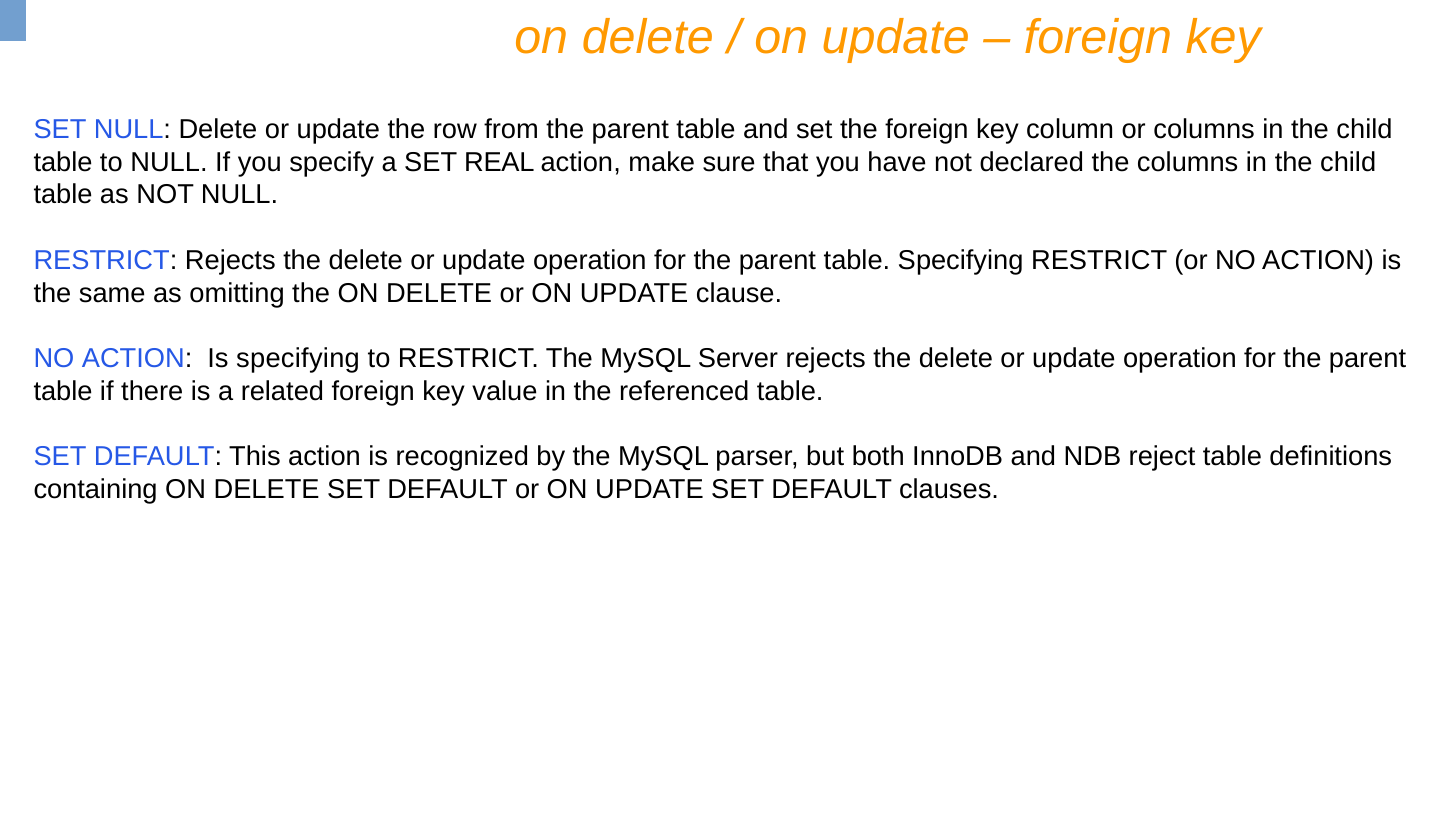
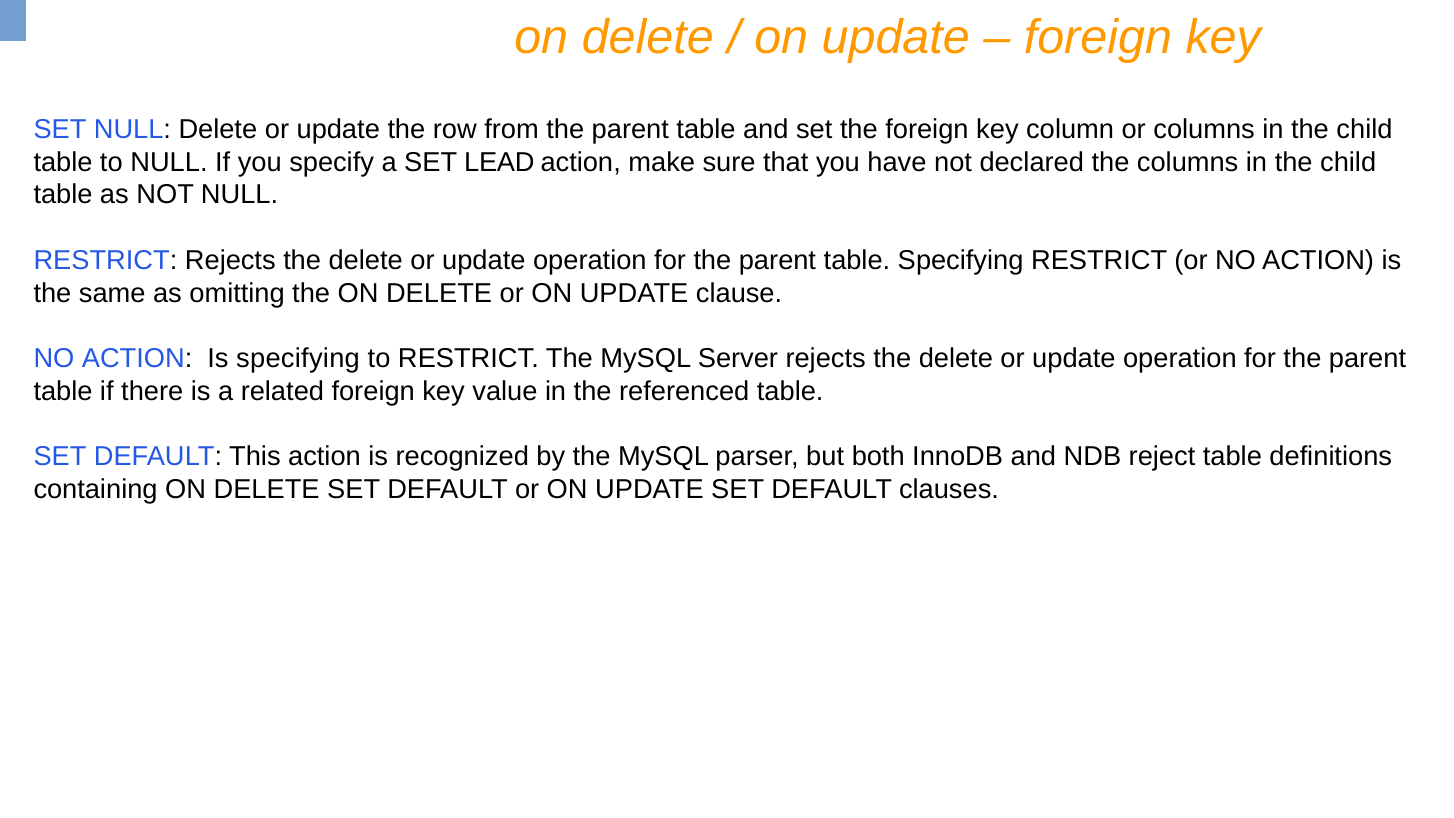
REAL: REAL -> LEAD
